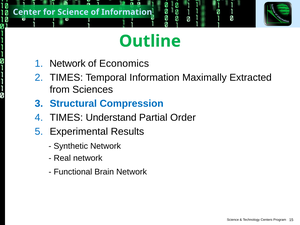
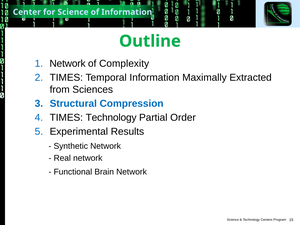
Economics: Economics -> Complexity
TIMES Understand: Understand -> Technology
